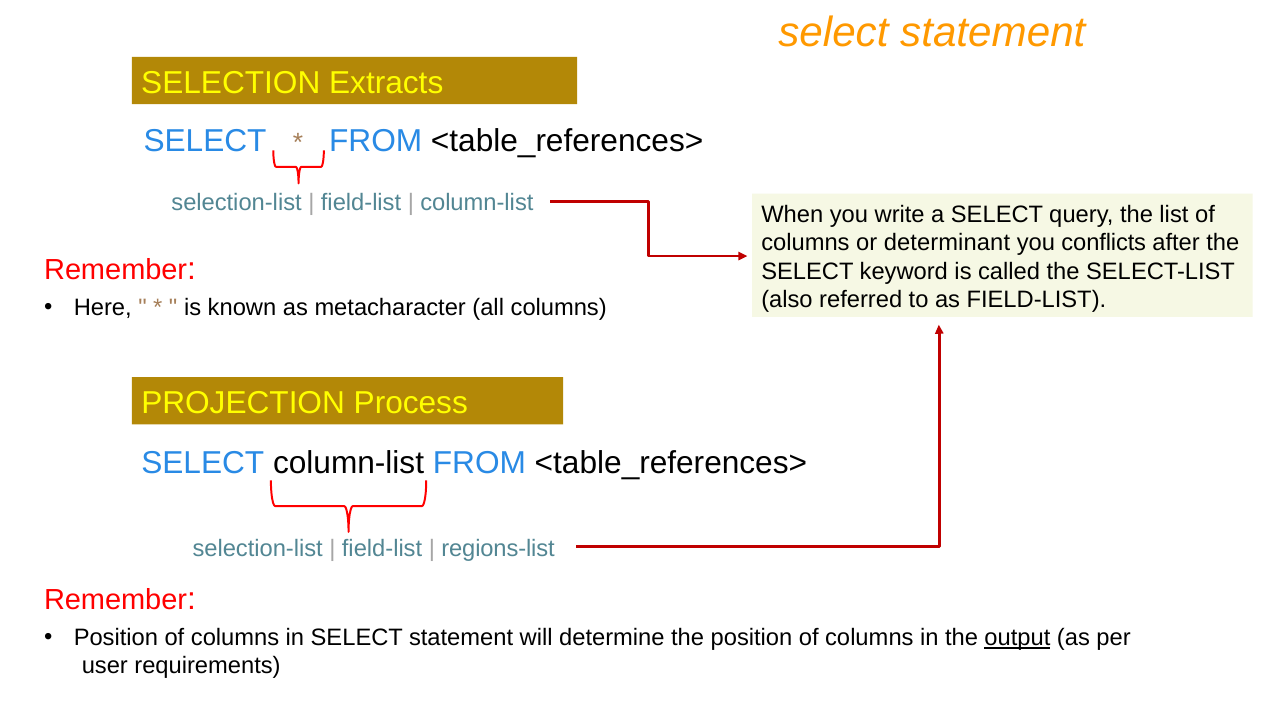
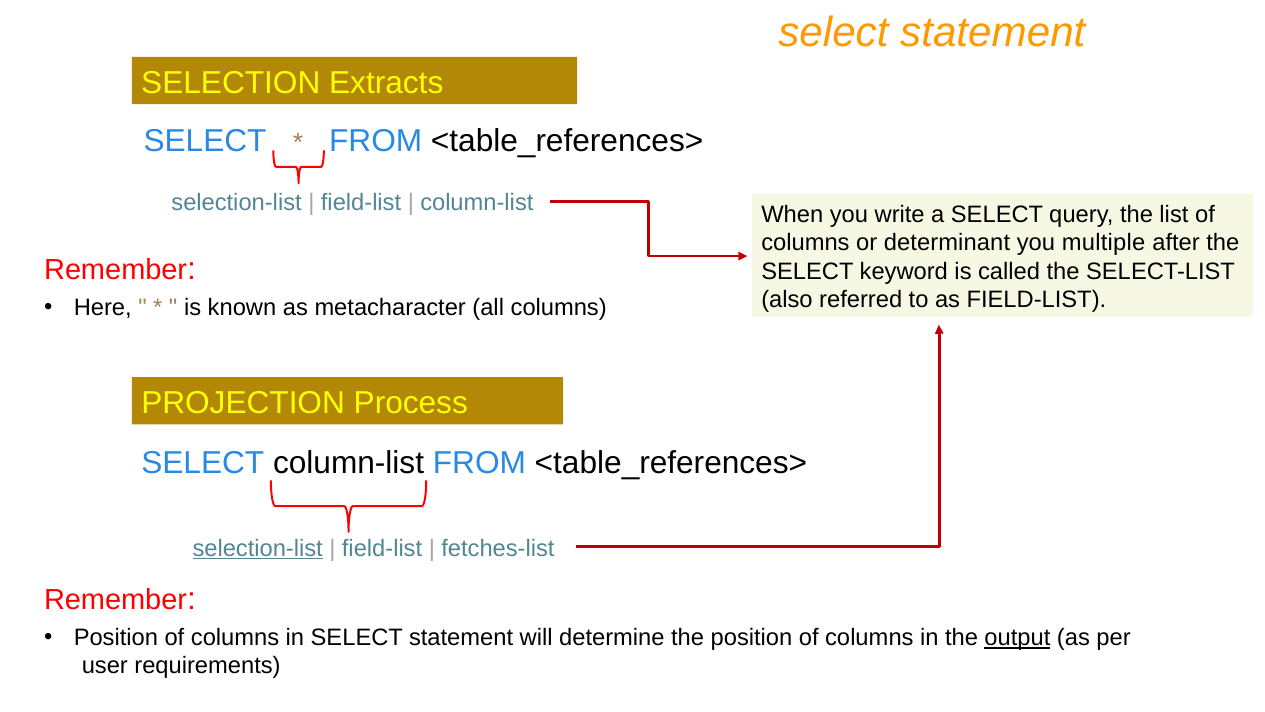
conflicts: conflicts -> multiple
selection-list at (258, 548) underline: none -> present
regions-list: regions-list -> fetches-list
